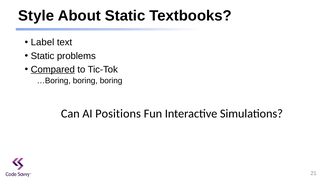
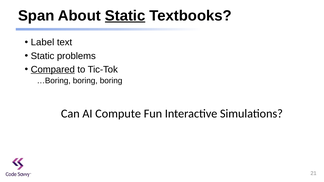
Style: Style -> Span
Static at (125, 16) underline: none -> present
Positions: Positions -> Compute
